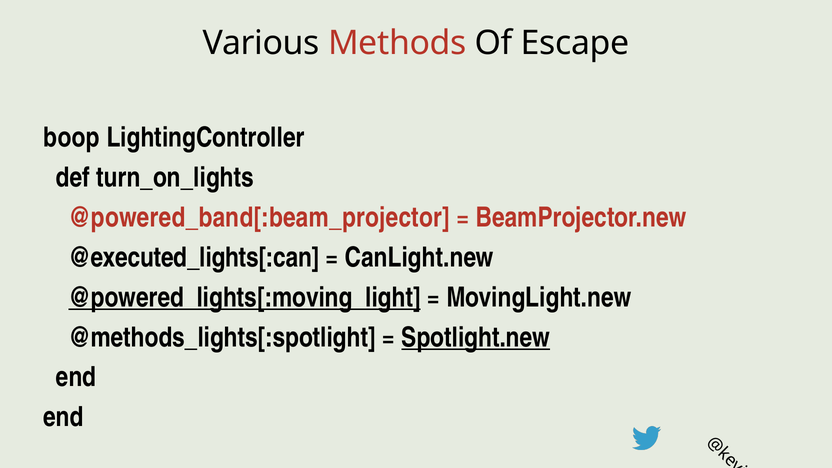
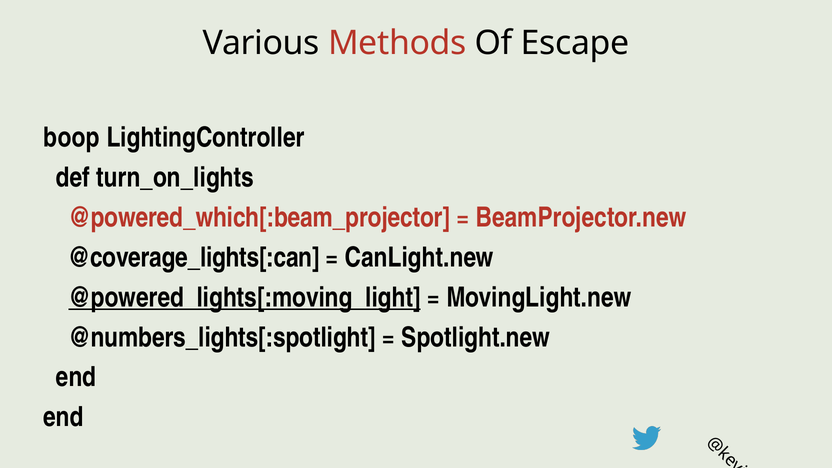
@powered_band[:beam_projector: @powered_band[:beam_projector -> @powered_which[:beam_projector
@executed_lights[:can: @executed_lights[:can -> @coverage_lights[:can
@methods_lights[:spotlight: @methods_lights[:spotlight -> @numbers_lights[:spotlight
Spotlight.new underline: present -> none
